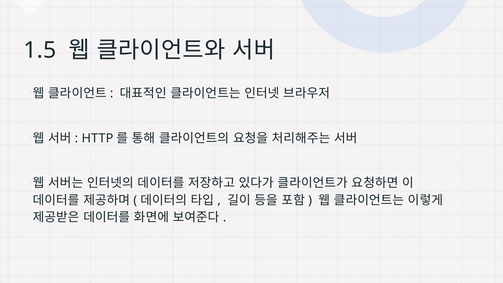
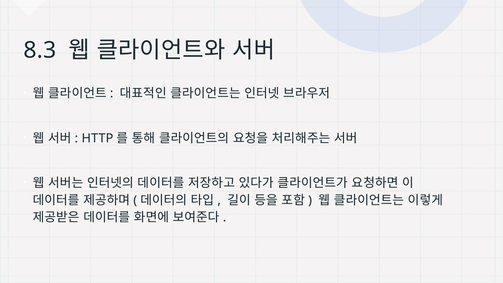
1.5: 1.5 -> 8.3
